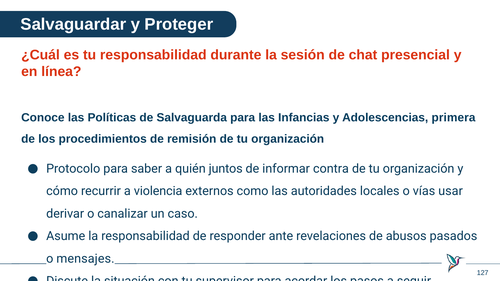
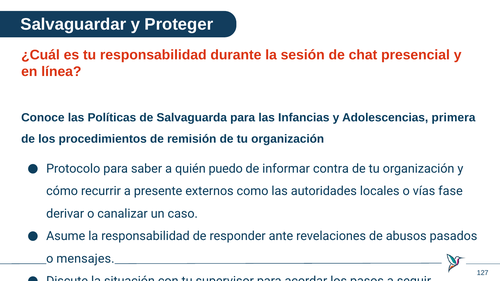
juntos: juntos -> puedo
violencia: violencia -> presente
usar: usar -> fase
